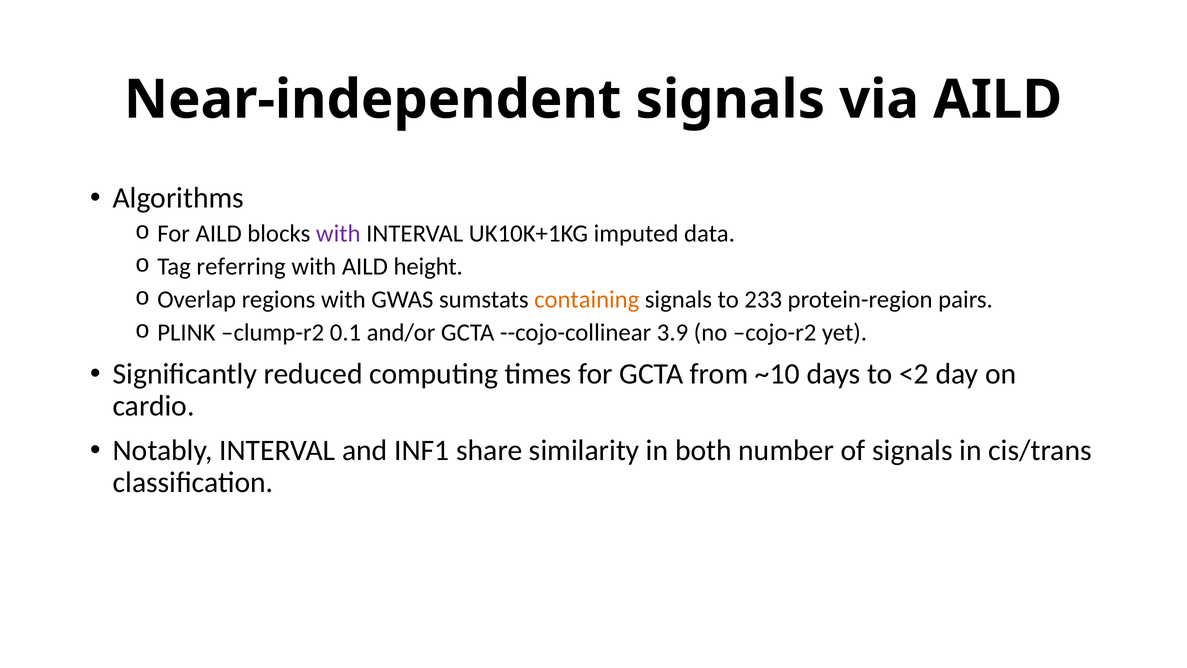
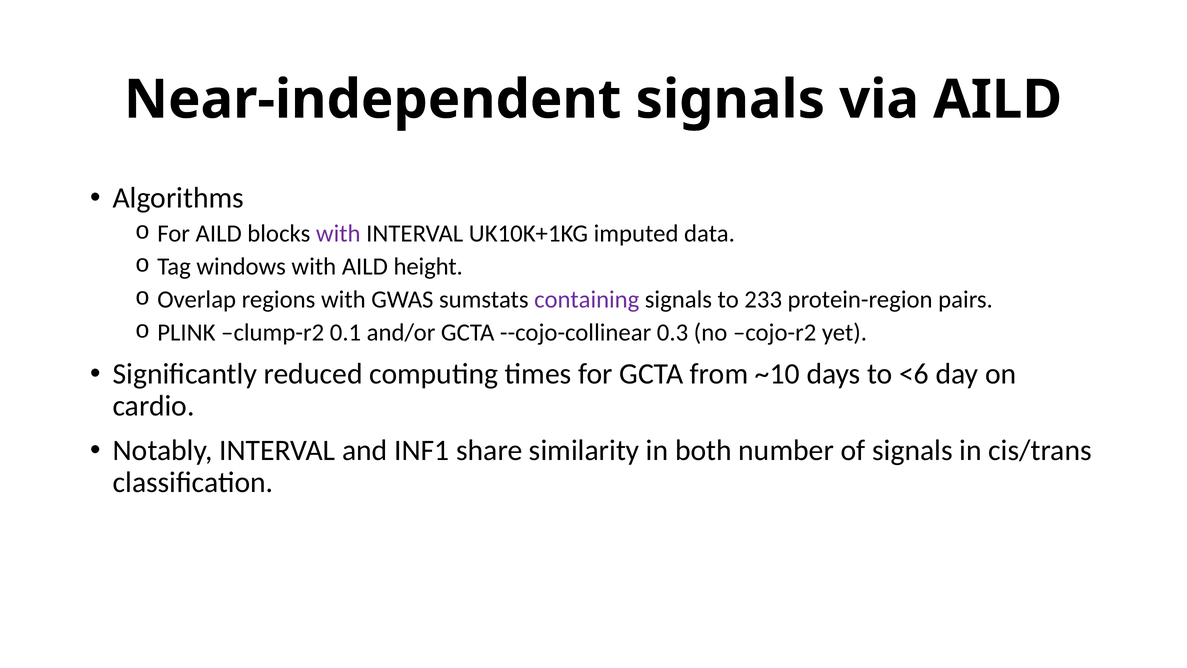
referring: referring -> windows
containing colour: orange -> purple
3.9: 3.9 -> 0.3
<2: <2 -> <6
